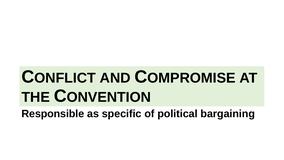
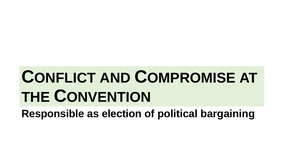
specific: specific -> election
